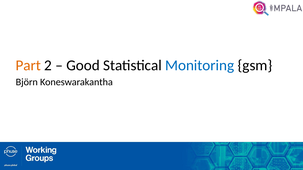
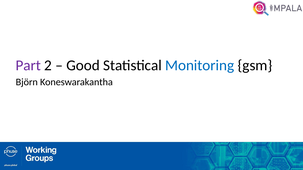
Part colour: orange -> purple
